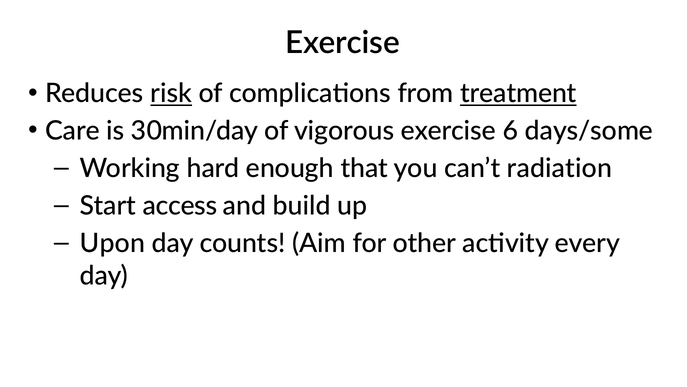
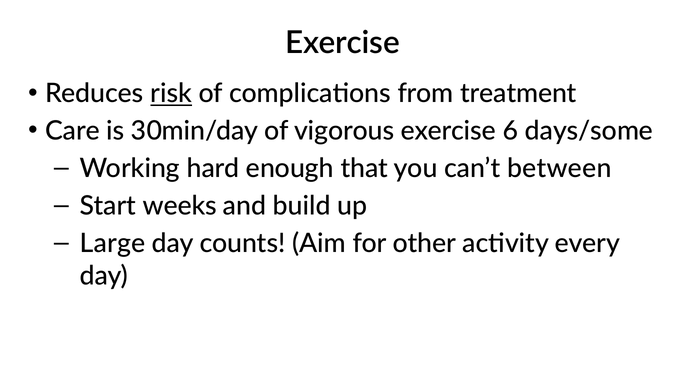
treatment underline: present -> none
radiation: radiation -> between
access: access -> weeks
Upon: Upon -> Large
